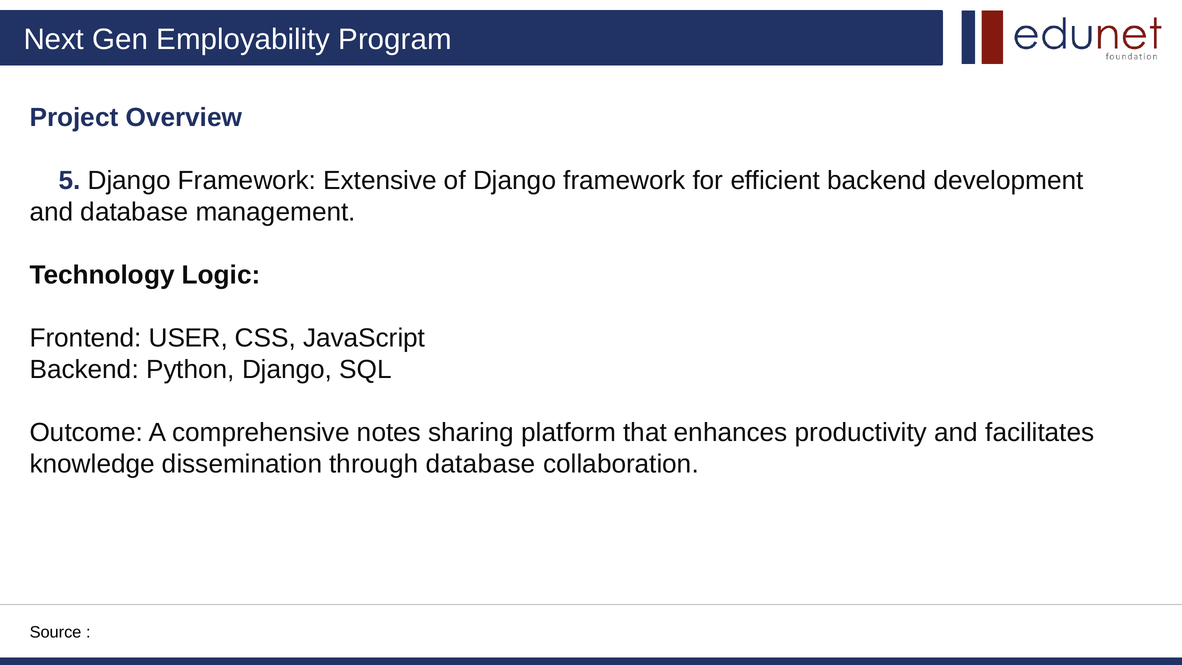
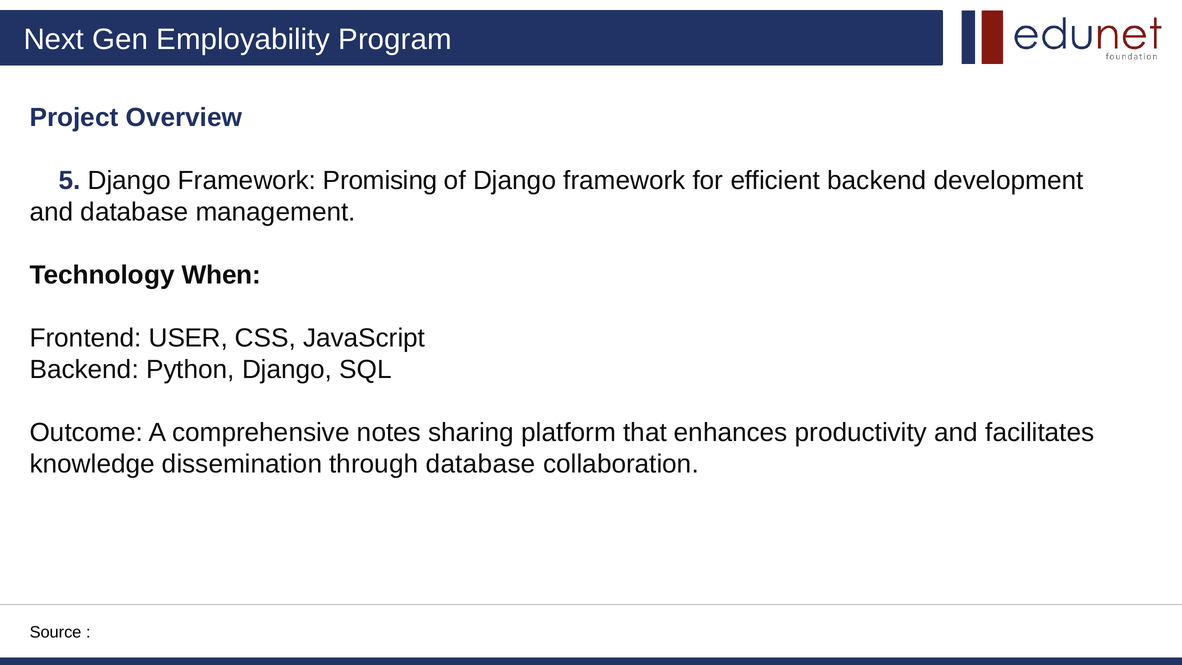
Extensive: Extensive -> Promising
Logic: Logic -> When
